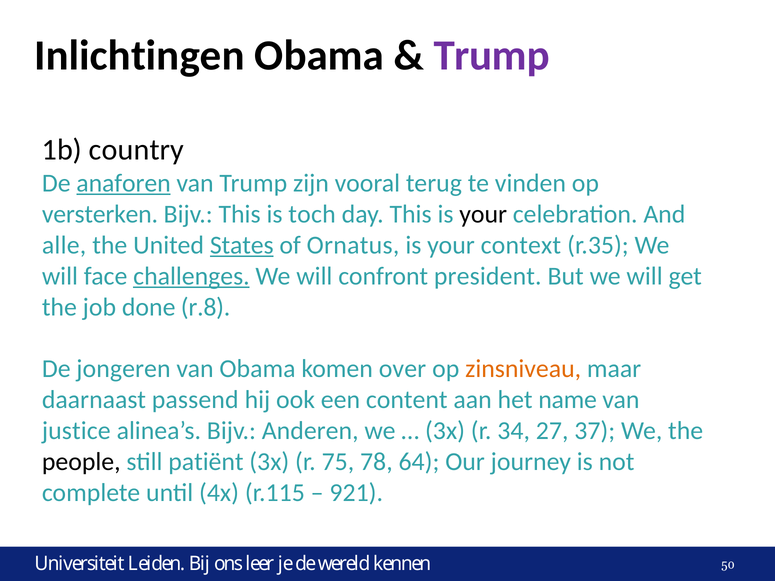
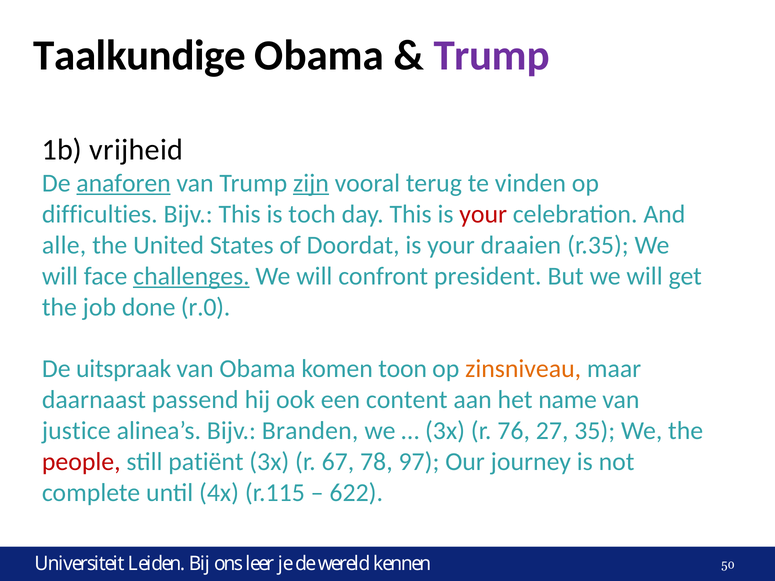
Inlichtingen: Inlichtingen -> Taalkundige
country: country -> vrijheid
zijn underline: none -> present
versterken: versterken -> difficulties
your at (483, 214) colour: black -> red
States underline: present -> none
Ornatus: Ornatus -> Doordat
context: context -> draaien
r.8: r.8 -> r.0
jongeren: jongeren -> uitspraak
over: over -> toon
Anderen: Anderen -> Branden
34: 34 -> 76
37: 37 -> 35
people colour: black -> red
75: 75 -> 67
64: 64 -> 97
921: 921 -> 622
